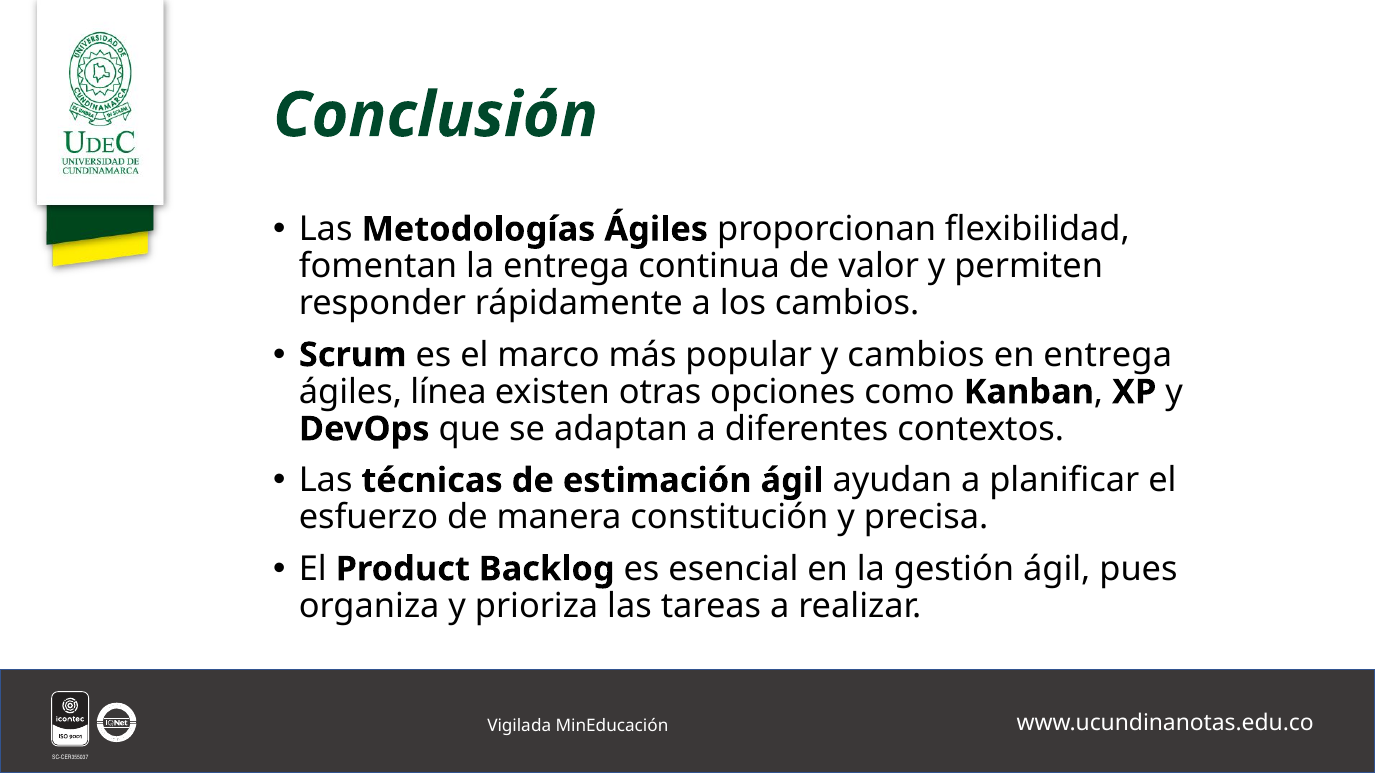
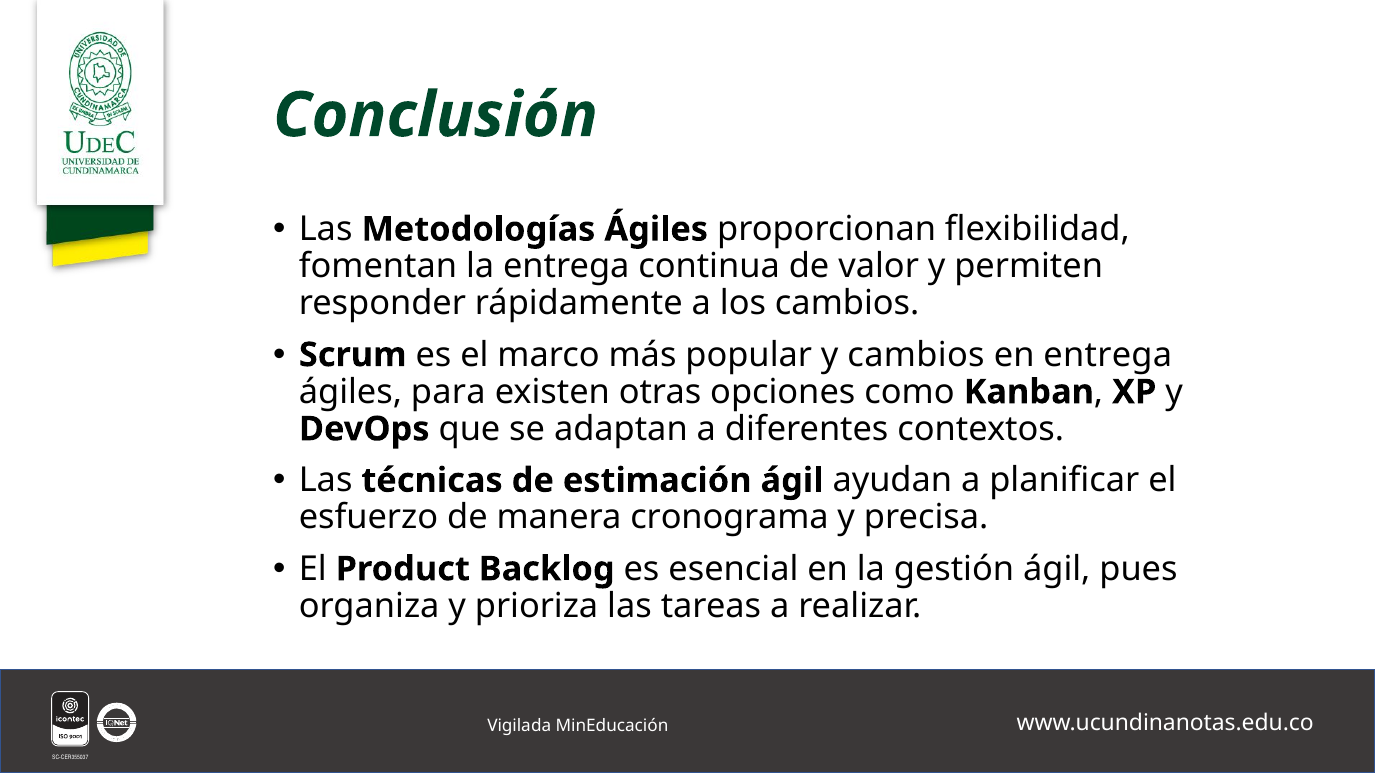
línea: línea -> para
constitución: constitución -> cronograma
